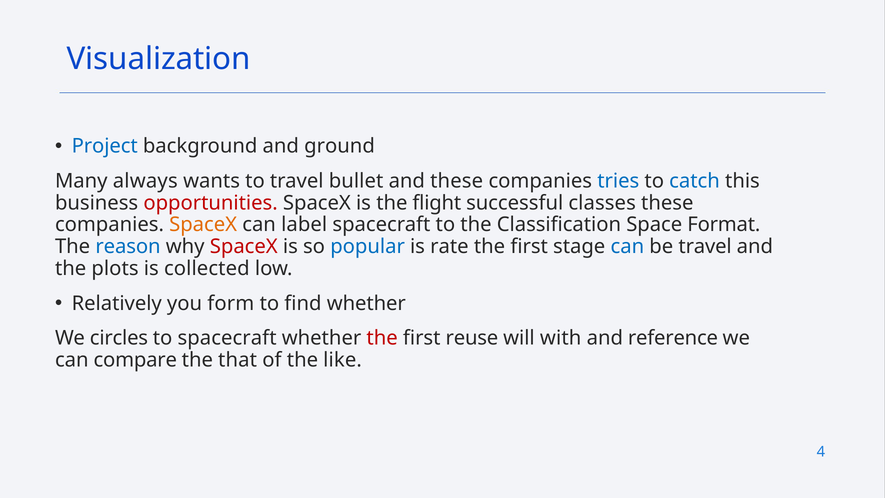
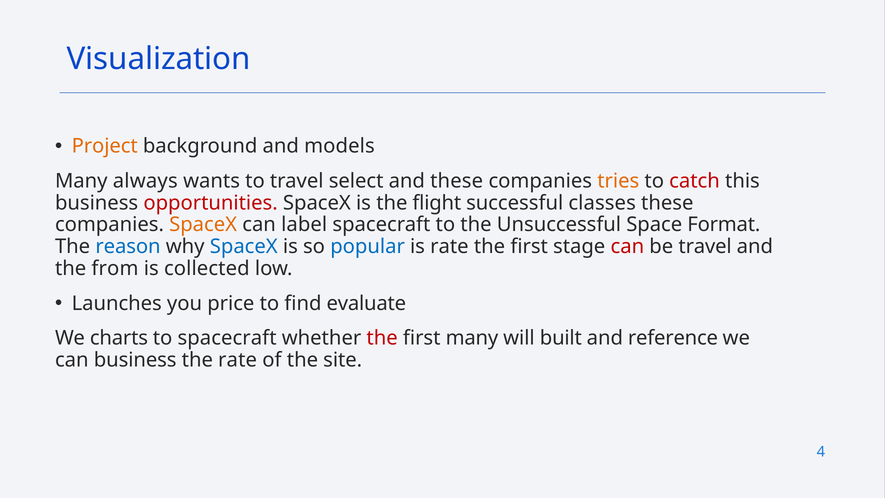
Project colour: blue -> orange
ground: ground -> models
bullet: bullet -> select
tries colour: blue -> orange
catch colour: blue -> red
Classification: Classification -> Unsuccessful
SpaceX at (244, 247) colour: red -> blue
can at (627, 247) colour: blue -> red
plots: plots -> from
Relatively: Relatively -> Launches
form: form -> price
find whether: whether -> evaluate
circles: circles -> charts
first reuse: reuse -> many
with: with -> built
can compare: compare -> business
the that: that -> rate
like: like -> site
